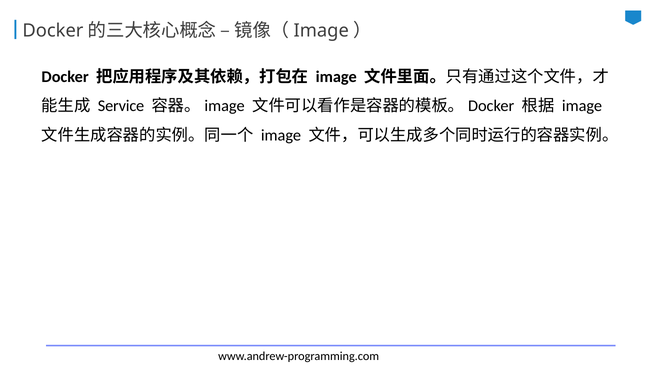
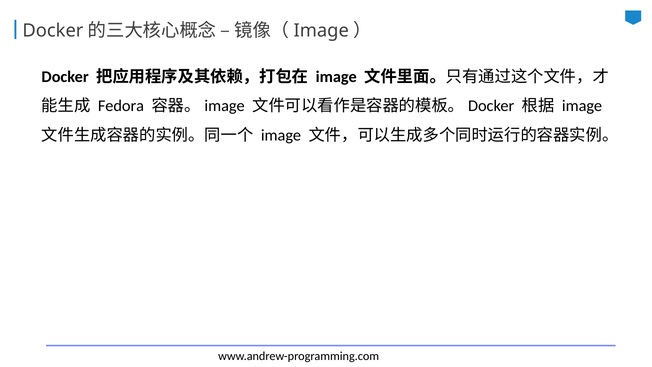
Service: Service -> Fedora
